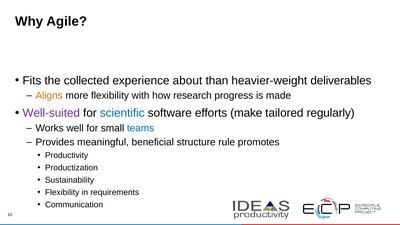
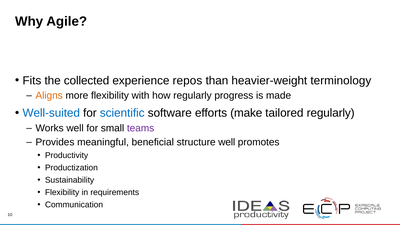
about: about -> repos
deliverables: deliverables -> terminology
how research: research -> regularly
Well-suited colour: purple -> blue
teams colour: blue -> purple
structure rule: rule -> well
